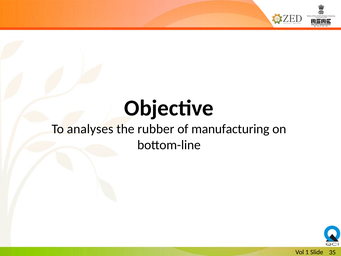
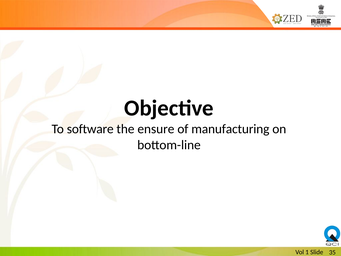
analyses: analyses -> software
rubber: rubber -> ensure
